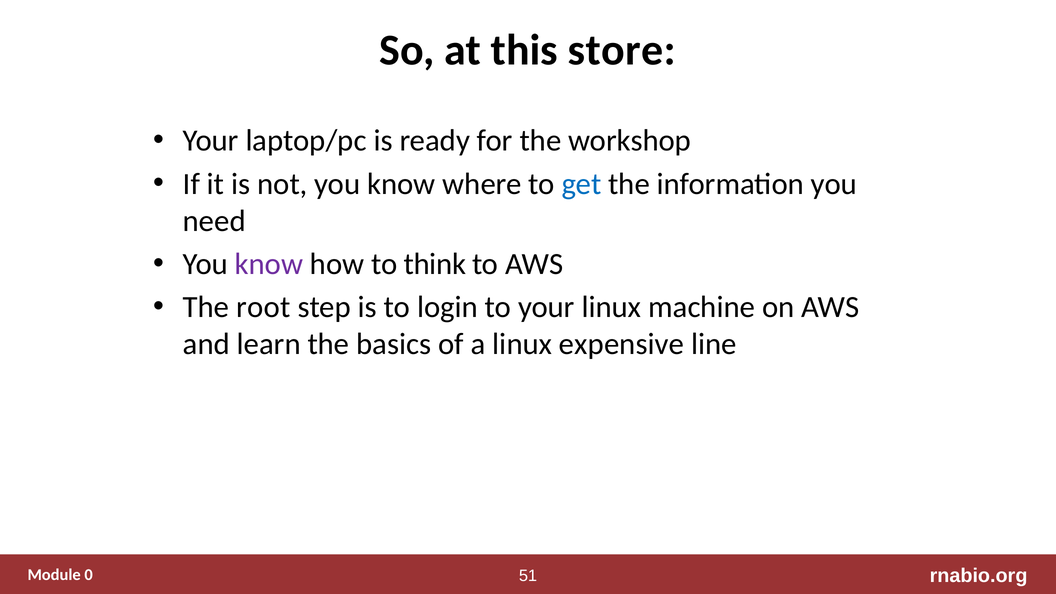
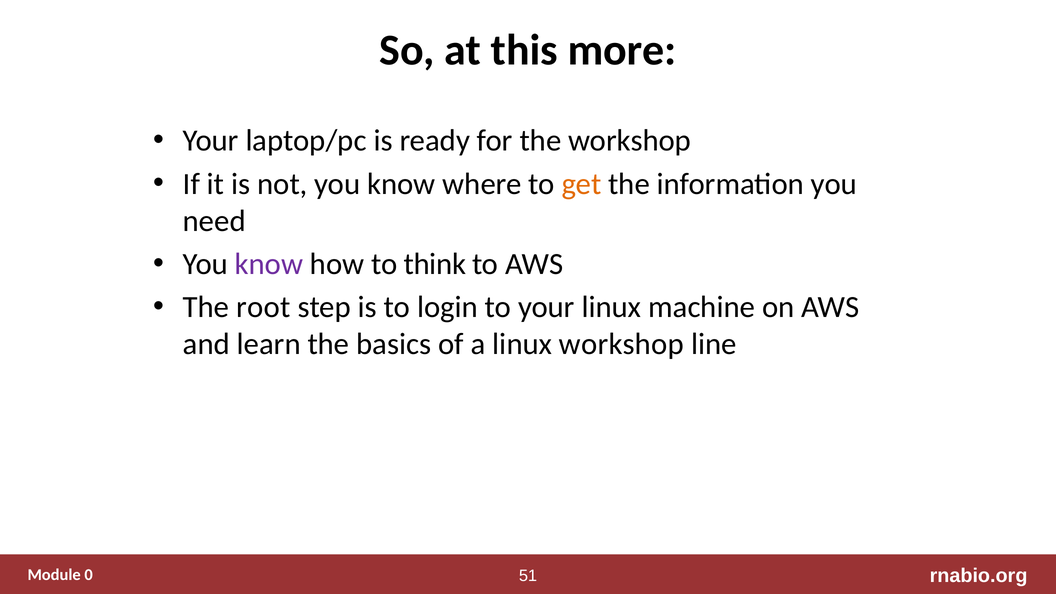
store: store -> more
get colour: blue -> orange
linux expensive: expensive -> workshop
